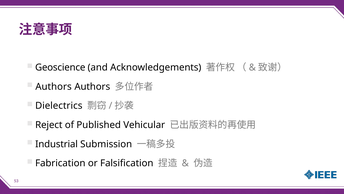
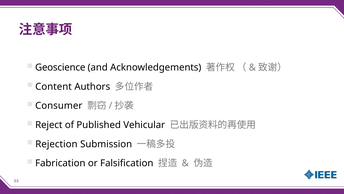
Authors at (54, 86): Authors -> Content
Dielectrics: Dielectrics -> Consumer
Industrial: Industrial -> Rejection
